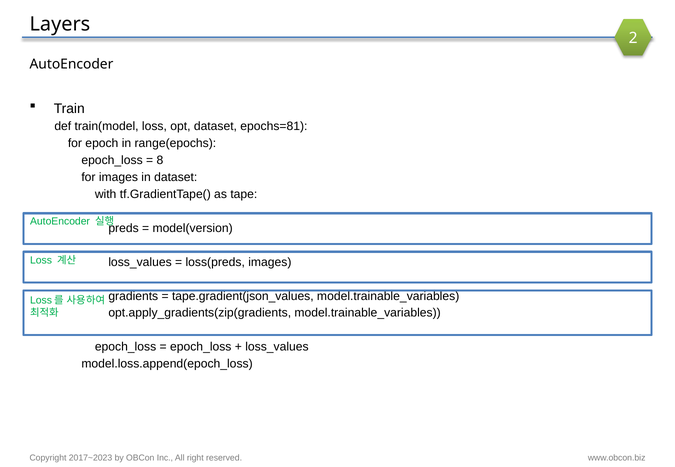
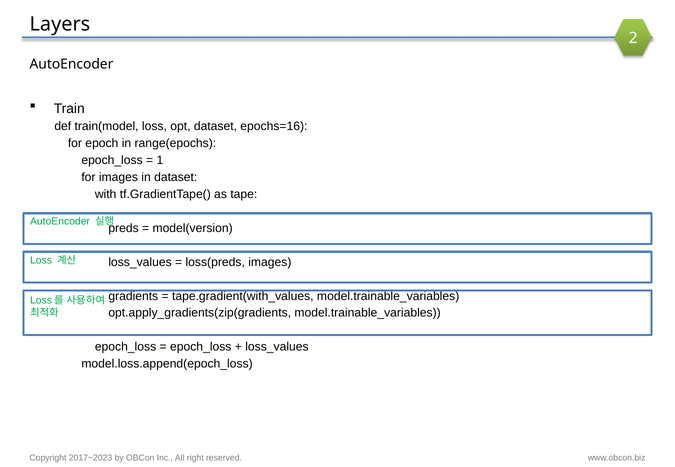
epochs=81: epochs=81 -> epochs=16
8: 8 -> 1
tape.gradient(json_values: tape.gradient(json_values -> tape.gradient(with_values
